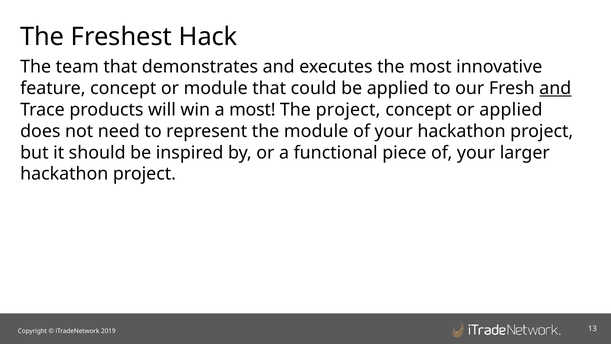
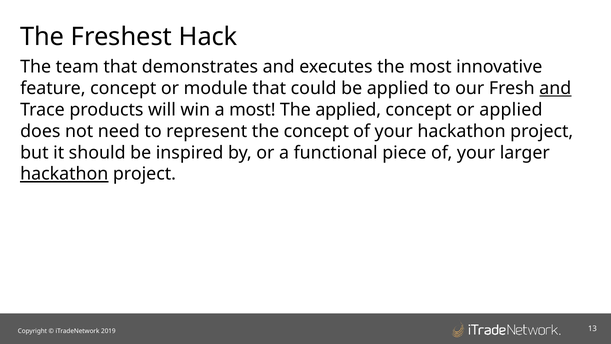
The project: project -> applied
the module: module -> concept
hackathon at (64, 174) underline: none -> present
